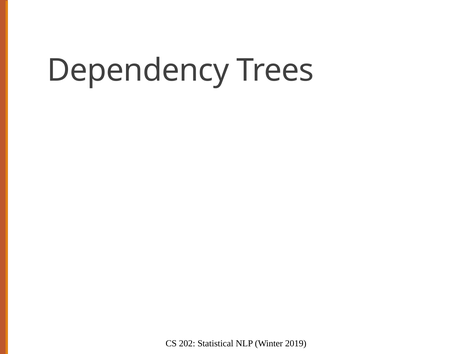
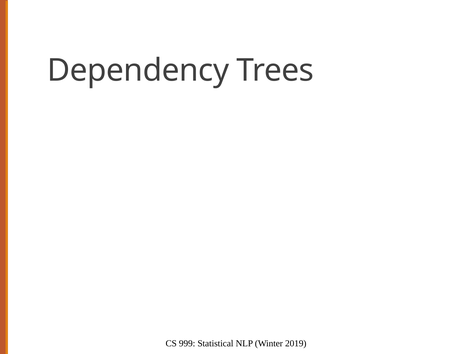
202: 202 -> 999
